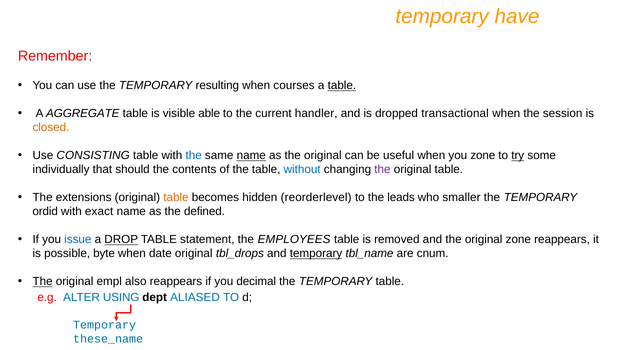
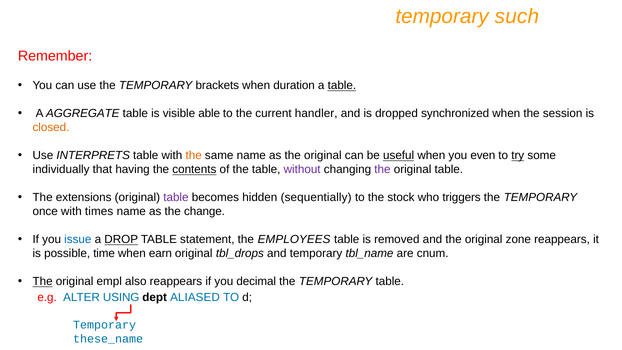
have: have -> such
resulting: resulting -> brackets
courses: courses -> duration
transactional: transactional -> synchronized
CONSISTING: CONSISTING -> INTERPRETS
the at (194, 156) colour: blue -> orange
name at (251, 156) underline: present -> none
useful underline: none -> present
you zone: zone -> even
should: should -> having
contents underline: none -> present
without colour: blue -> purple
table at (176, 198) colour: orange -> purple
reorderlevel: reorderlevel -> sequentially
leads: leads -> stock
smaller: smaller -> triggers
ordid: ordid -> once
exact: exact -> times
defined: defined -> change
byte: byte -> time
date: date -> earn
temporary at (316, 253) underline: present -> none
